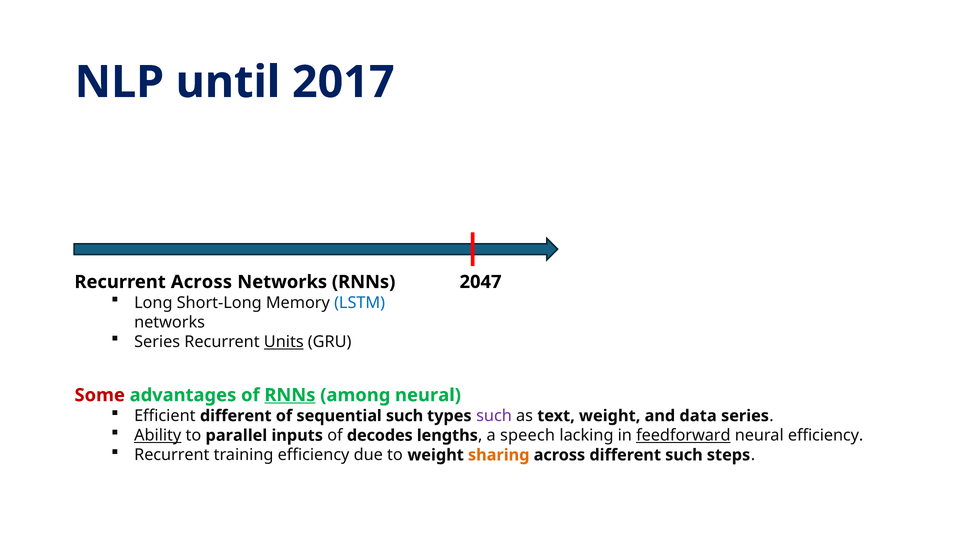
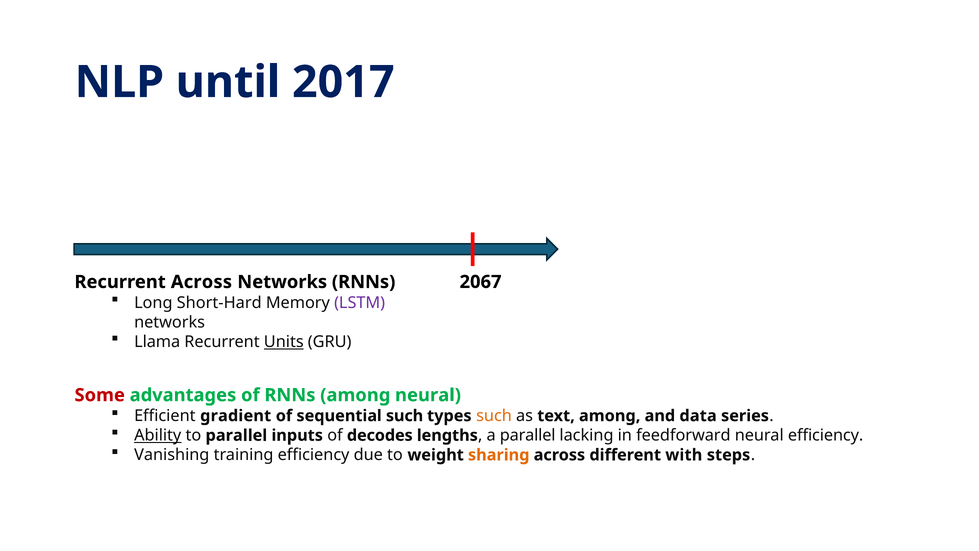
2047: 2047 -> 2067
Short-Long: Short-Long -> Short-Hard
LSTM colour: blue -> purple
Series at (157, 342): Series -> Llama
RNNs at (290, 395) underline: present -> none
Efficient different: different -> gradient
such at (494, 416) colour: purple -> orange
text weight: weight -> among
a speech: speech -> parallel
feedforward underline: present -> none
Recurrent at (172, 455): Recurrent -> Vanishing
different such: such -> with
